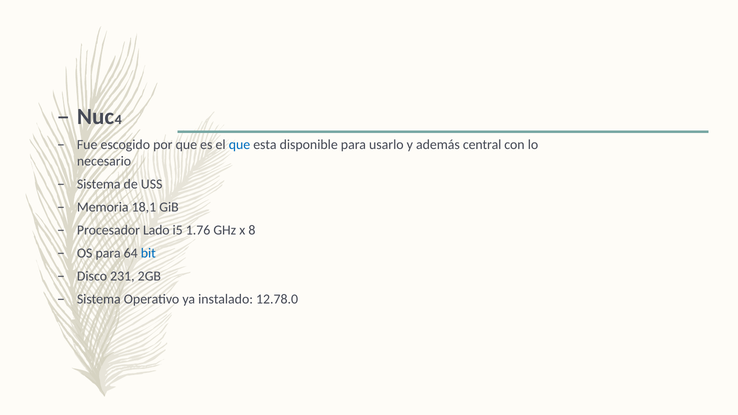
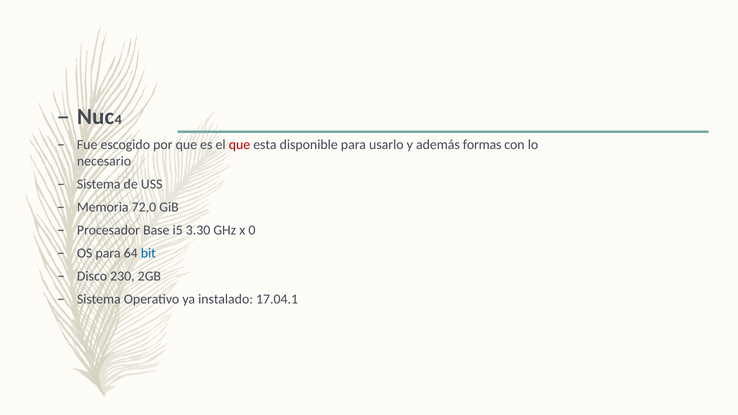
que at (239, 145) colour: blue -> red
central: central -> formas
18,1: 18,1 -> 72,0
Lado: Lado -> Base
1.76: 1.76 -> 3.30
8: 8 -> 0
231: 231 -> 230
12.78.0: 12.78.0 -> 17.04.1
